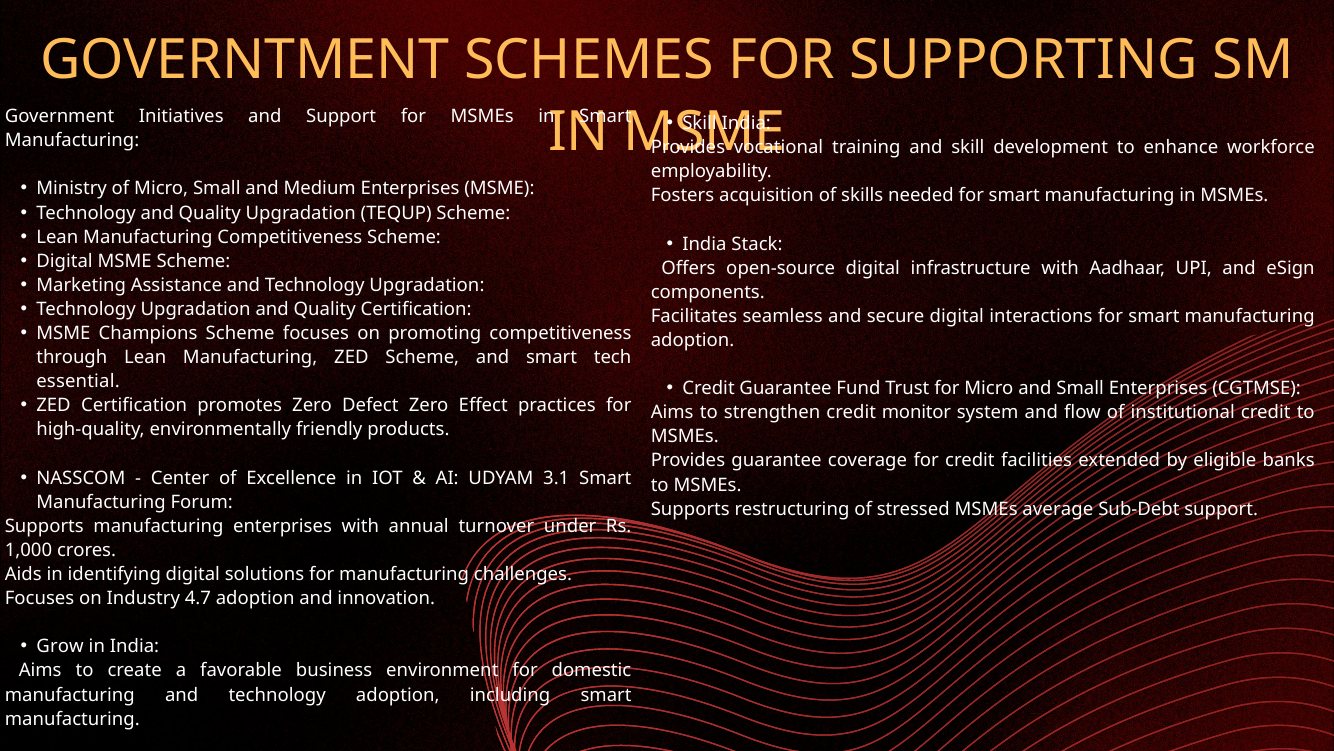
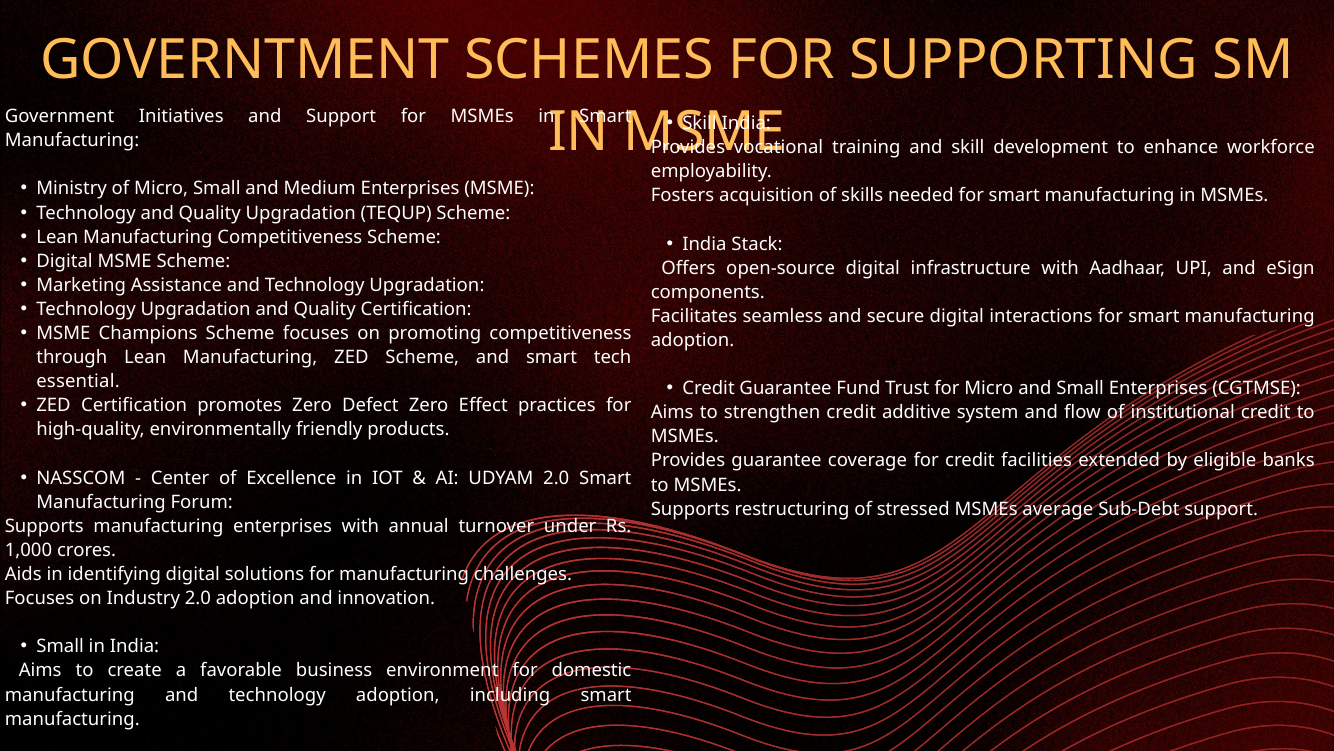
monitor: monitor -> additive
UDYAM 3.1: 3.1 -> 2.0
Industry 4.7: 4.7 -> 2.0
Grow at (60, 646): Grow -> Small
